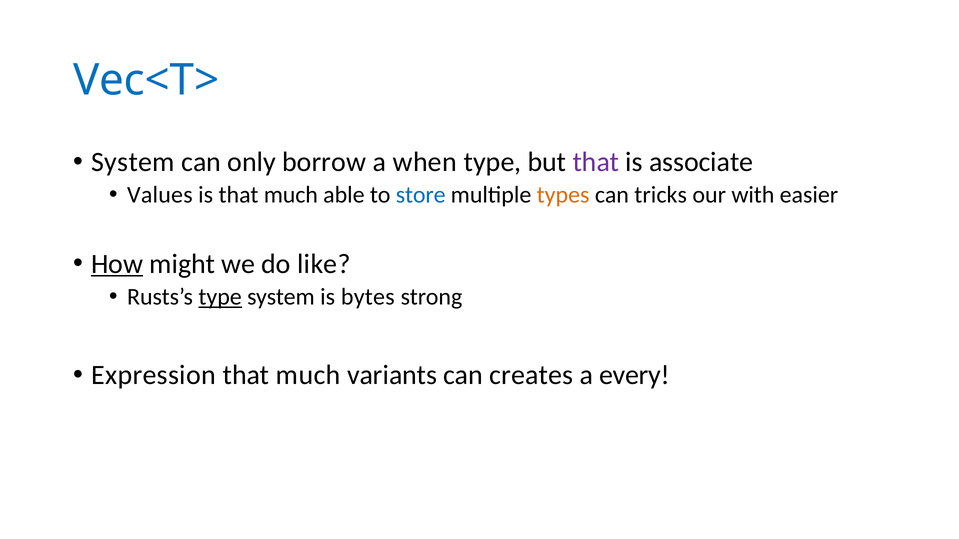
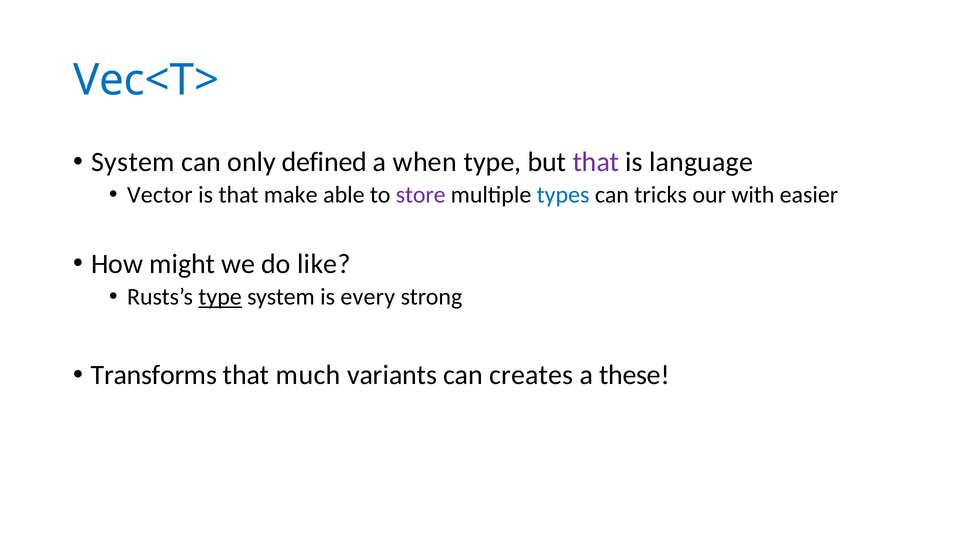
borrow: borrow -> defined
associate: associate -> language
Values: Values -> Vector
is that much: much -> make
store colour: blue -> purple
types colour: orange -> blue
How underline: present -> none
bytes: bytes -> every
Expression: Expression -> Transforms
every: every -> these
